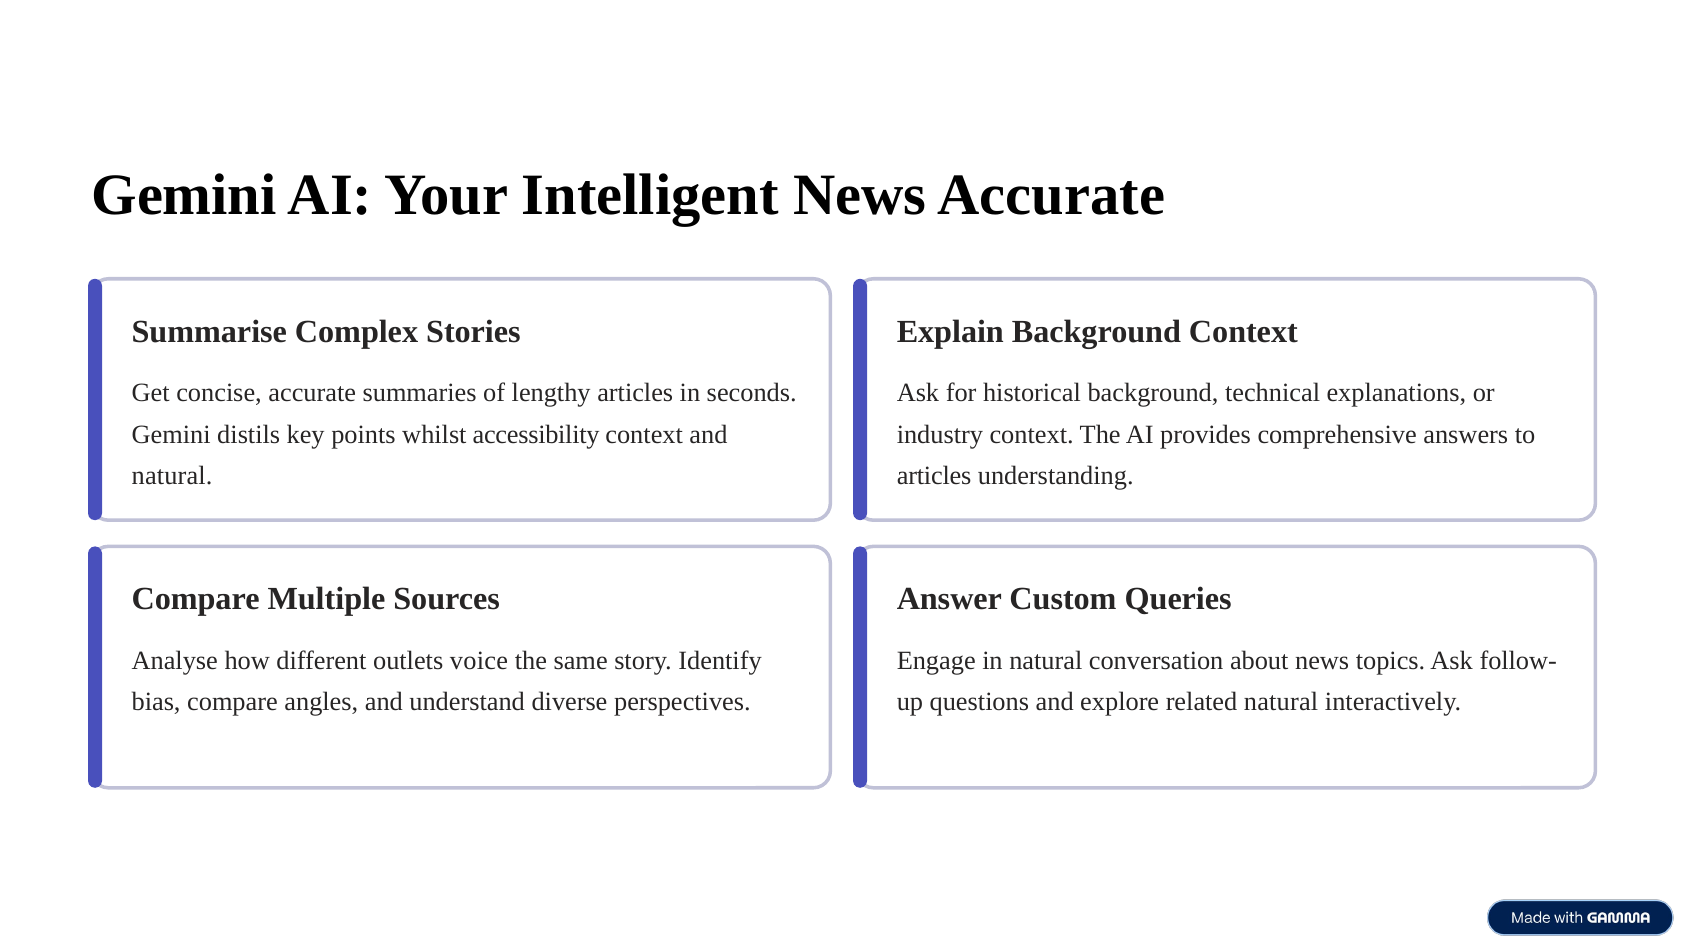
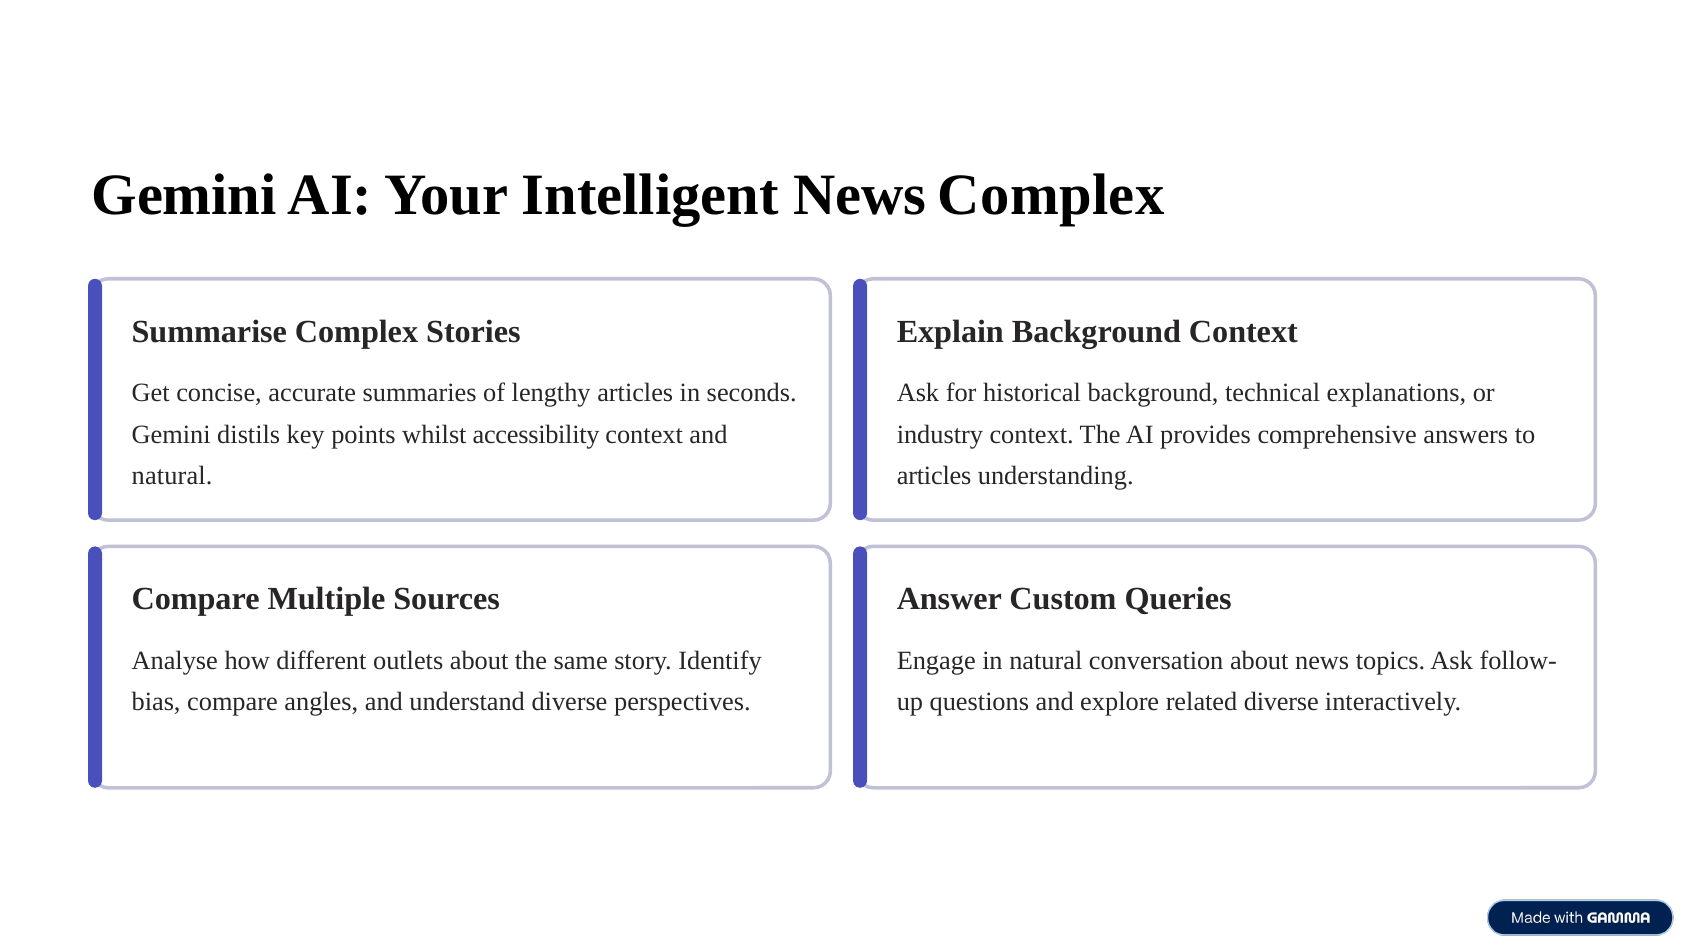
News Accurate: Accurate -> Complex
outlets voice: voice -> about
related natural: natural -> diverse
